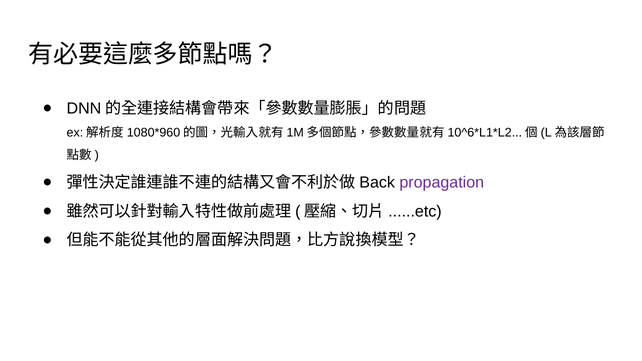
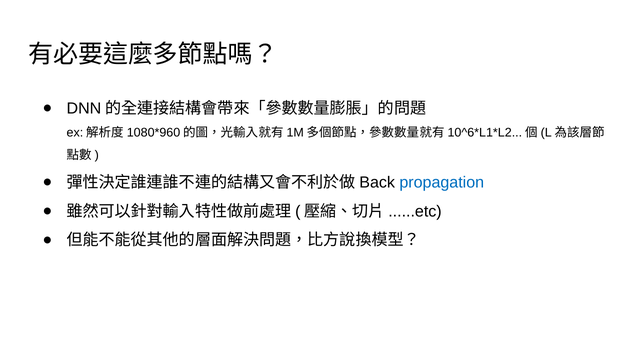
propagation colour: purple -> blue
